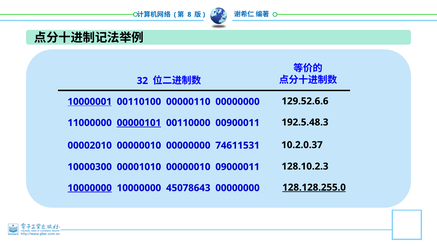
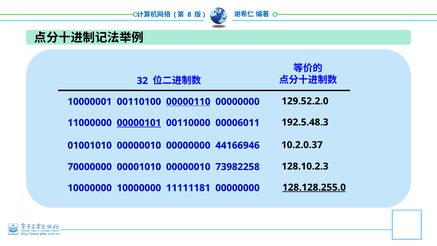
10000001 underline: present -> none
00000110 underline: none -> present
129.52.6.6: 129.52.6.6 -> 129.52.2.0
00900011: 00900011 -> 00006011
00002010: 00002010 -> 01001010
74611531: 74611531 -> 44166946
10000300: 10000300 -> 70000000
09000011: 09000011 -> 73982258
10000000 at (90, 188) underline: present -> none
45078643: 45078643 -> 11111181
